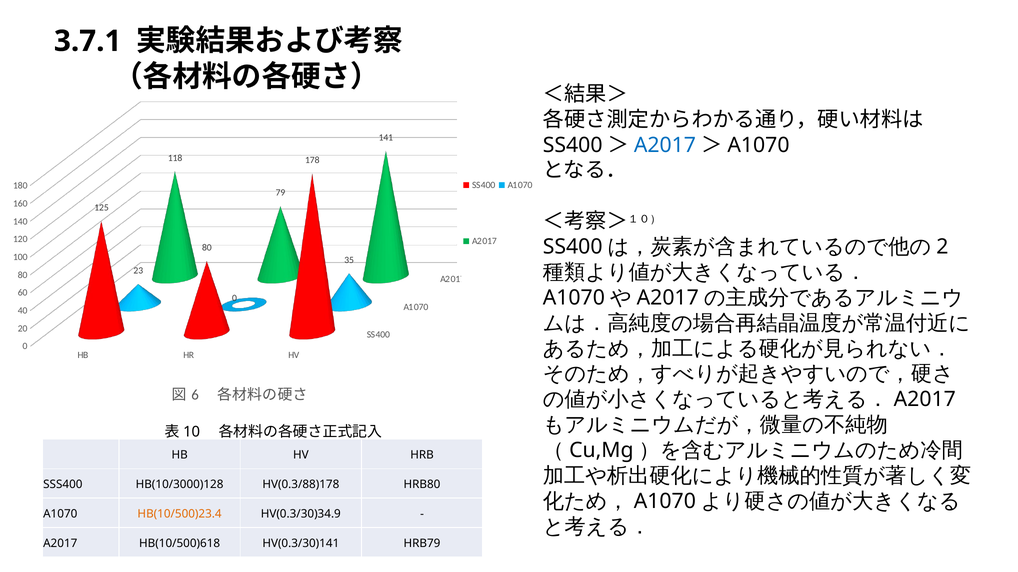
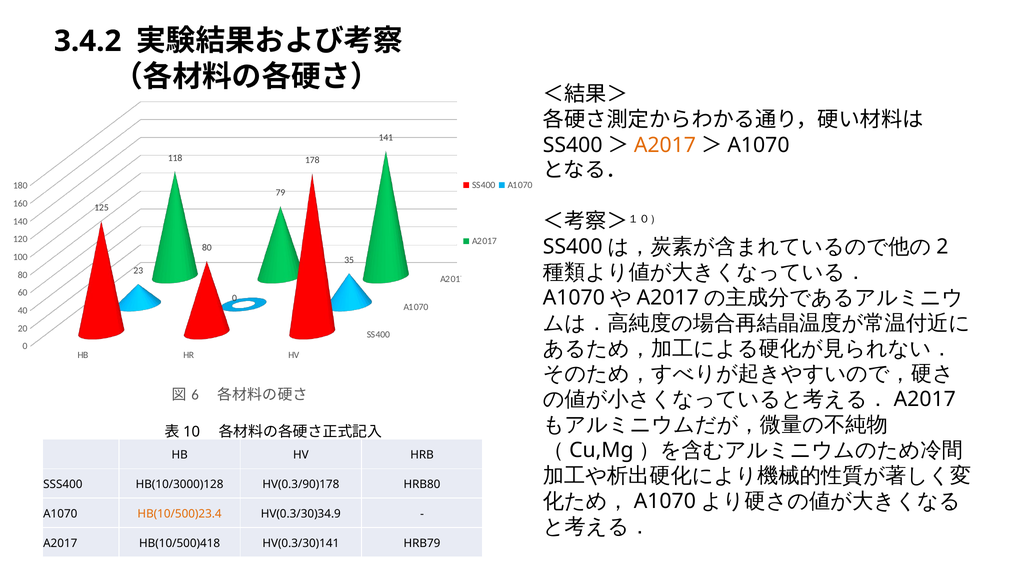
3.7.1: 3.7.1 -> 3.4.2
A2017 at (665, 145) colour: blue -> orange
HV(0.3/88)178: HV(0.3/88)178 -> HV(0.3/90)178
HB(10/500)618: HB(10/500)618 -> HB(10/500)418
